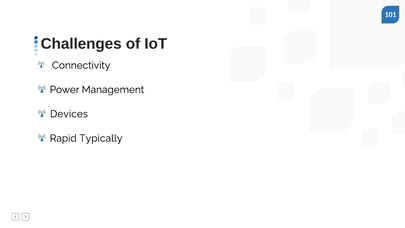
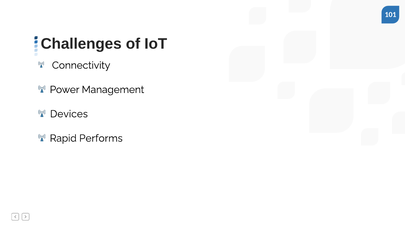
Typically: Typically -> Performs
